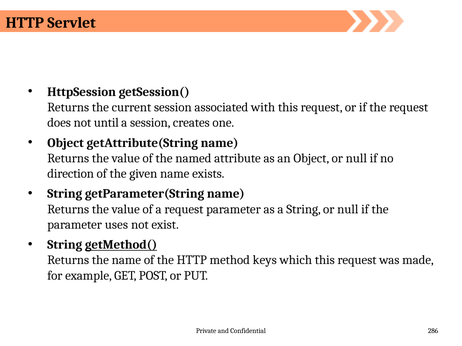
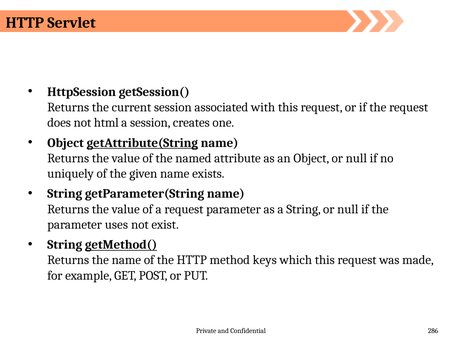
until: until -> html
getAttribute(String underline: none -> present
direction: direction -> uniquely
